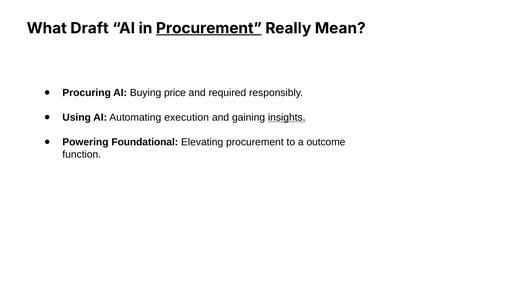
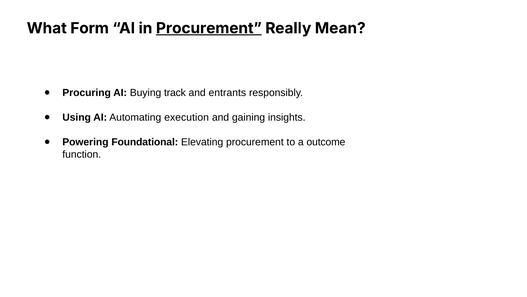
Draft: Draft -> Form
price: price -> track
required: required -> entrants
insights underline: present -> none
